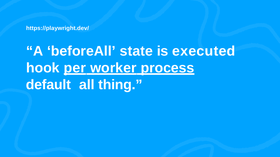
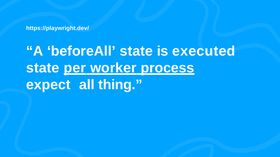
hook at (43, 68): hook -> state
default: default -> expect
